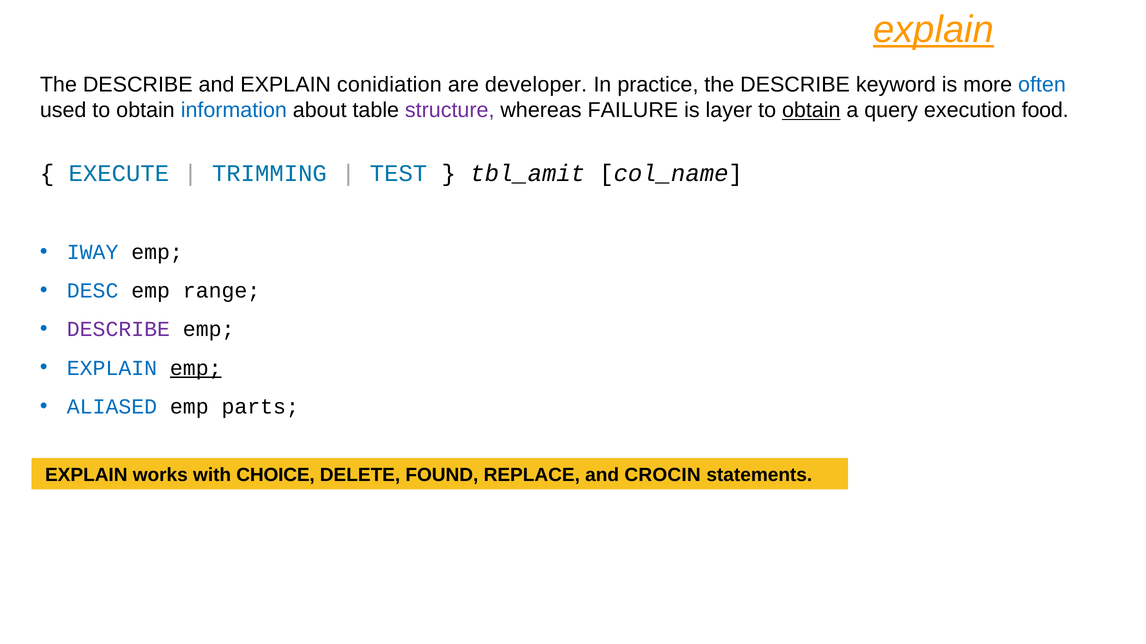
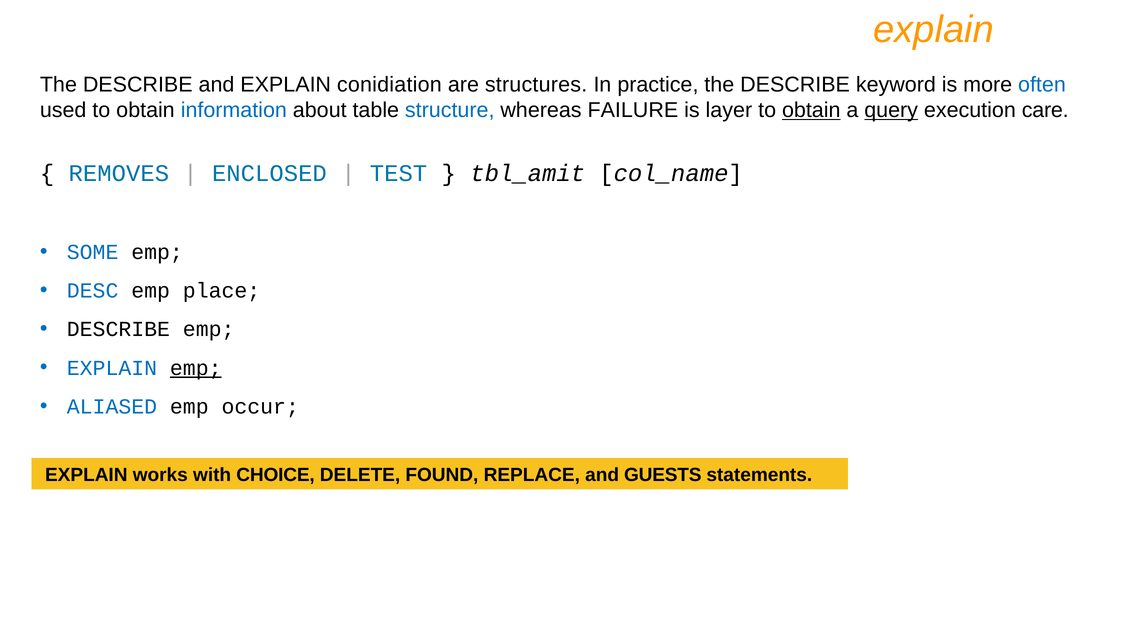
explain at (934, 30) underline: present -> none
developer: developer -> structures
structure colour: purple -> blue
query underline: none -> present
food: food -> care
EXECUTE: EXECUTE -> REMOVES
TRIMMING: TRIMMING -> ENCLOSED
IWAY: IWAY -> SOME
range: range -> place
DESCRIBE at (118, 330) colour: purple -> black
parts: parts -> occur
CROCIN: CROCIN -> GUESTS
